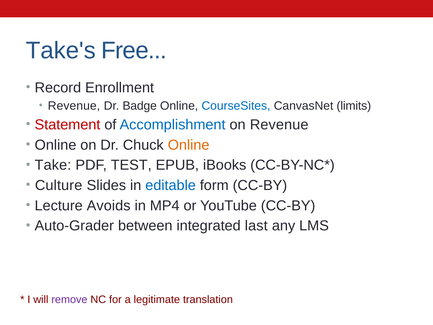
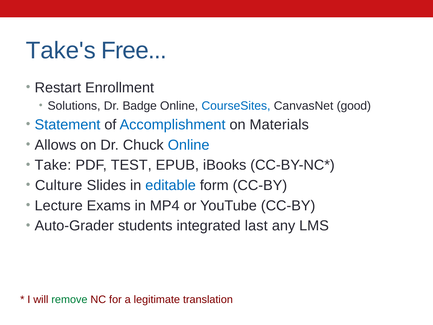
Record: Record -> Restart
Revenue at (74, 106): Revenue -> Solutions
limits: limits -> good
Statement colour: red -> blue
on Revenue: Revenue -> Materials
Online at (56, 145): Online -> Allows
Online at (189, 145) colour: orange -> blue
Avoids: Avoids -> Exams
between: between -> students
remove colour: purple -> green
